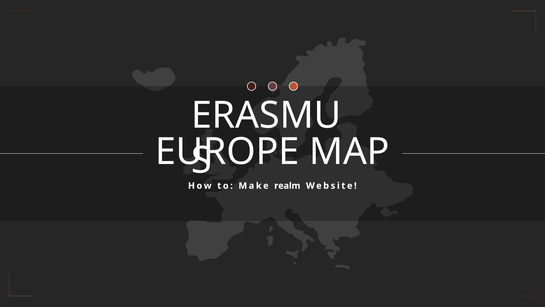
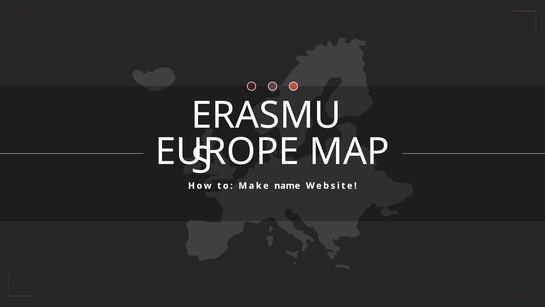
realm: realm -> name
